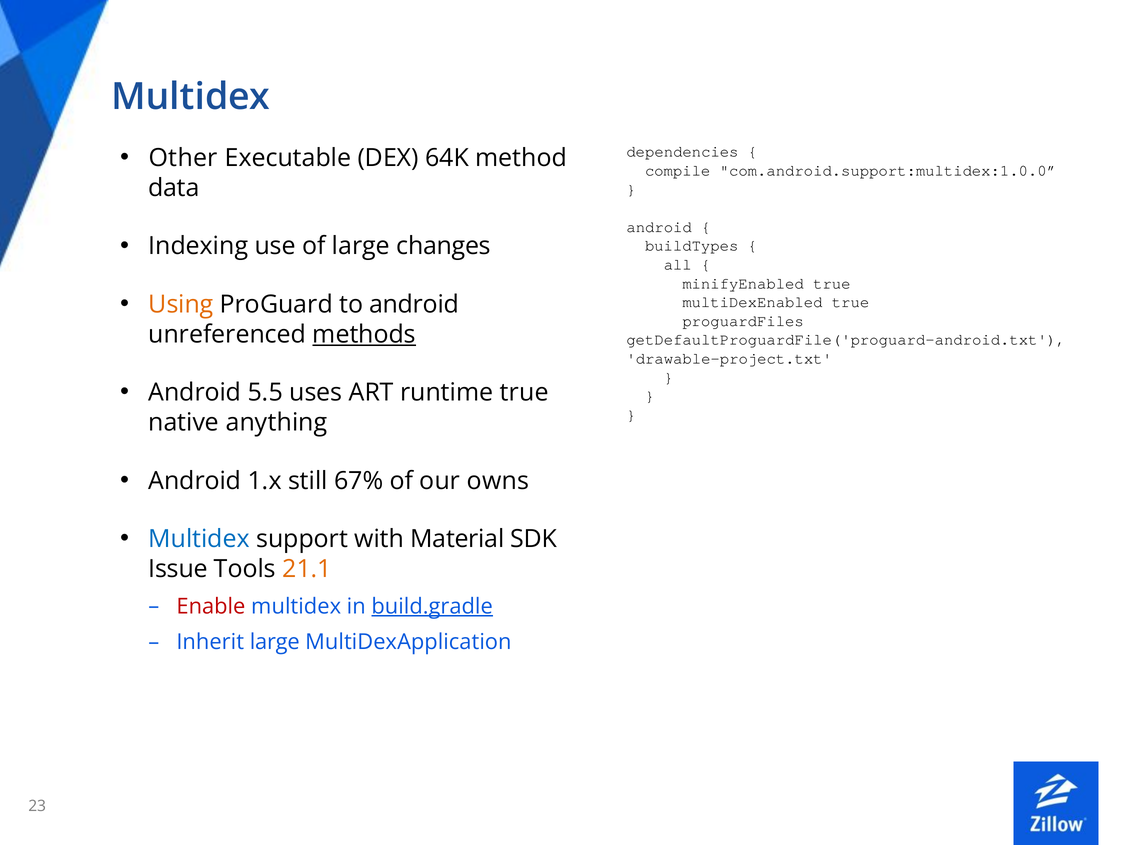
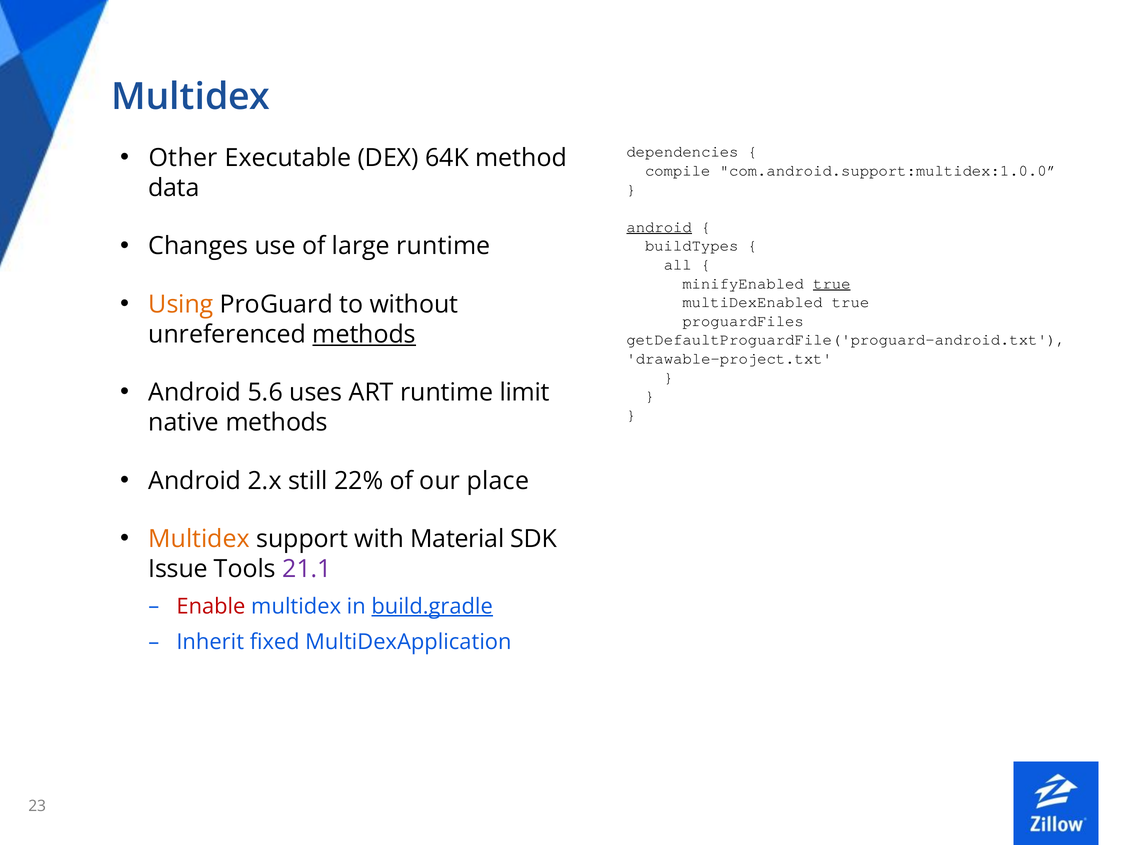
android at (659, 227) underline: none -> present
Indexing: Indexing -> Changes
large changes: changes -> runtime
true at (832, 283) underline: none -> present
to android: android -> without
5.5: 5.5 -> 5.6
runtime true: true -> limit
native anything: anything -> methods
1.x: 1.x -> 2.x
67%: 67% -> 22%
owns: owns -> place
Multidex at (199, 539) colour: blue -> orange
21.1 colour: orange -> purple
Inherit large: large -> fixed
